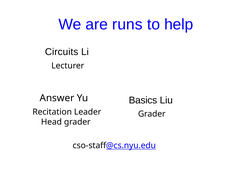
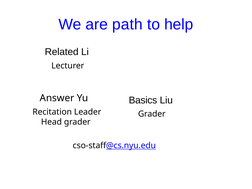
runs: runs -> path
Circuits: Circuits -> Related
